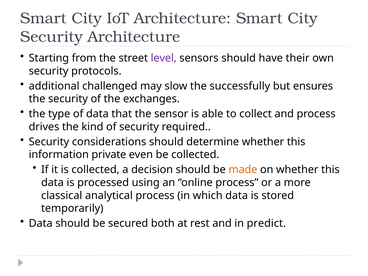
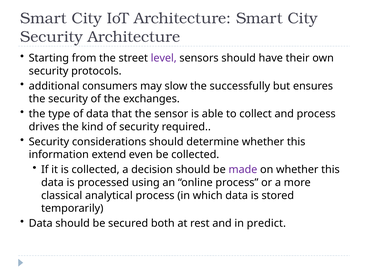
challenged: challenged -> consumers
private: private -> extend
made colour: orange -> purple
